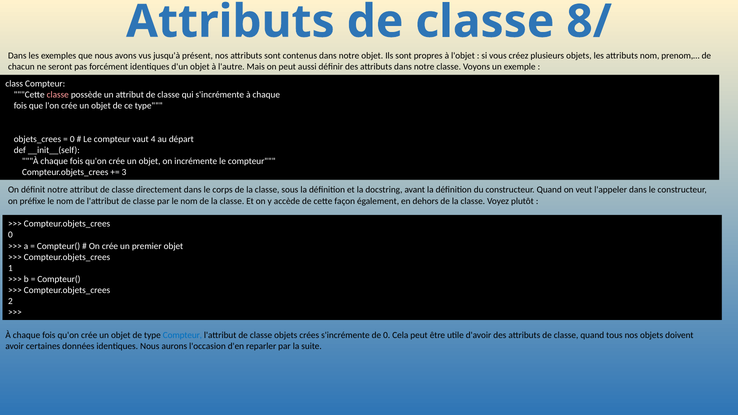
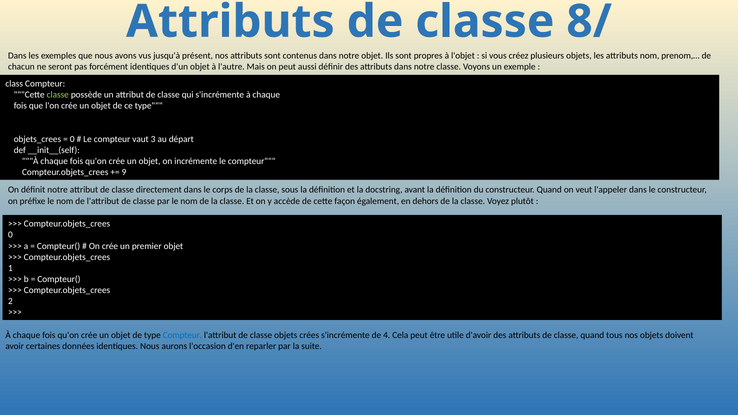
classe at (58, 95) colour: pink -> light green
4: 4 -> 3
3: 3 -> 9
de 0: 0 -> 4
